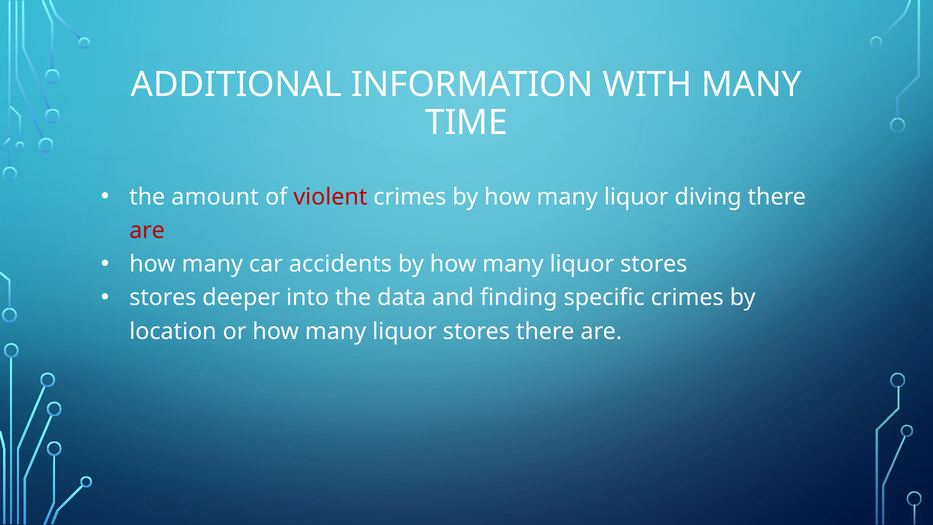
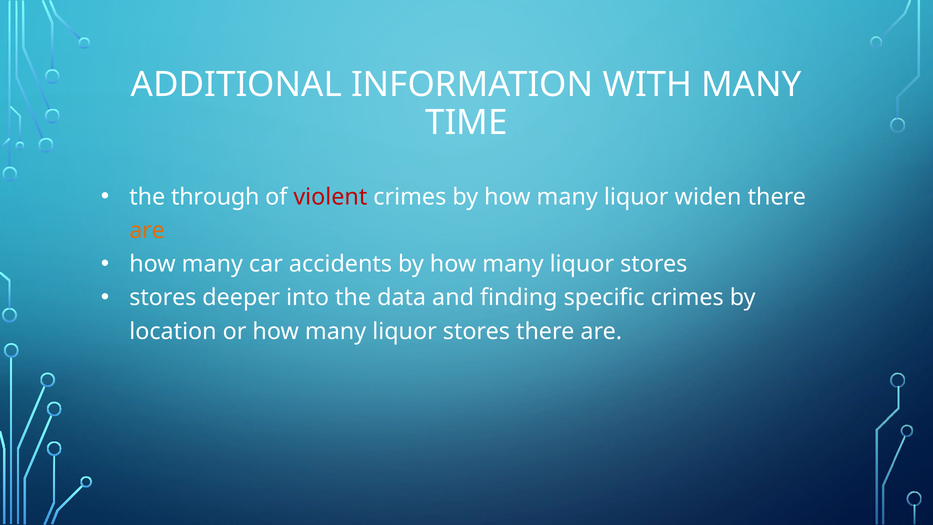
amount: amount -> through
diving: diving -> widen
are at (147, 230) colour: red -> orange
